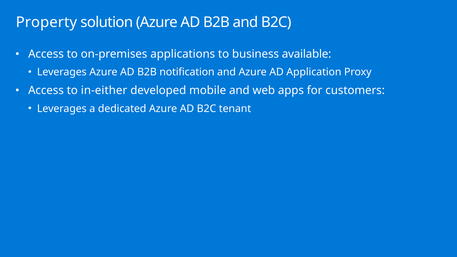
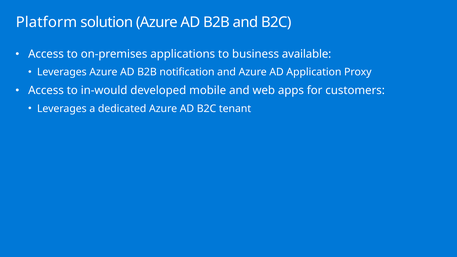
Property: Property -> Platform
in-either: in-either -> in-would
